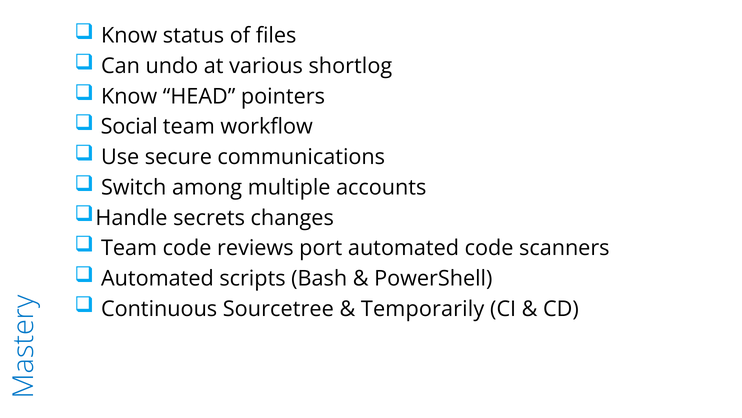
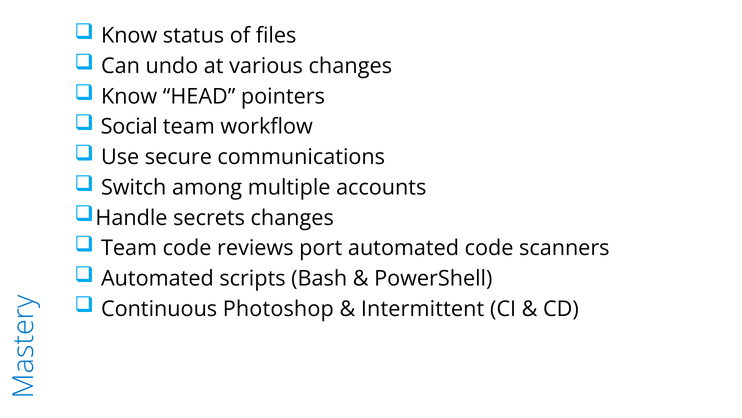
various shortlog: shortlog -> changes
Sourcetree: Sourcetree -> Photoshop
Temporarily: Temporarily -> Intermittent
